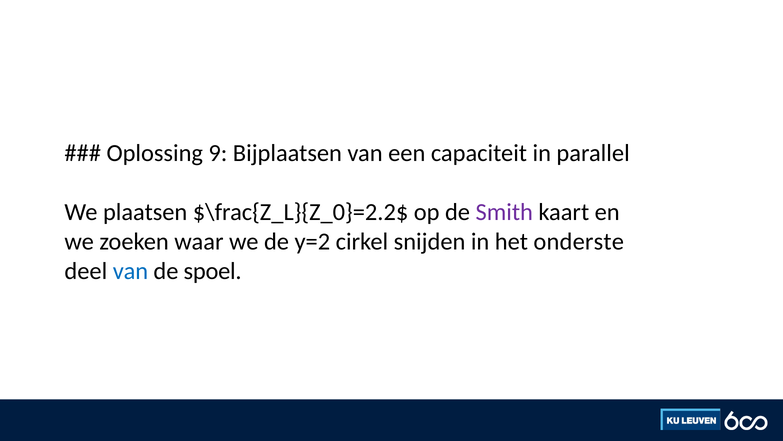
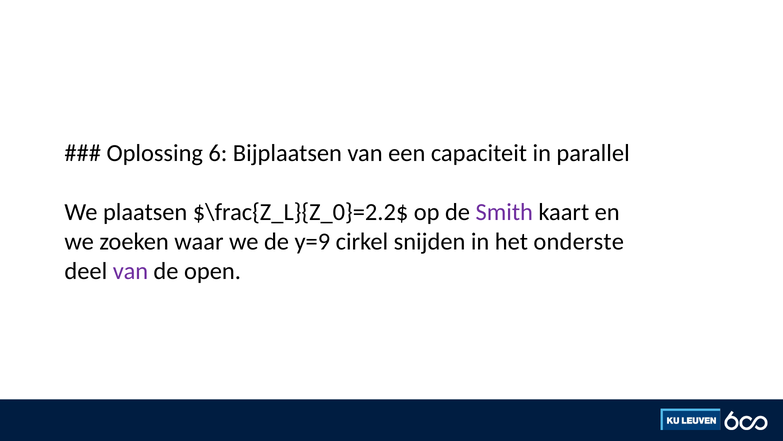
9: 9 -> 6
y=2: y=2 -> y=9
van at (130, 271) colour: blue -> purple
spoel: spoel -> open
